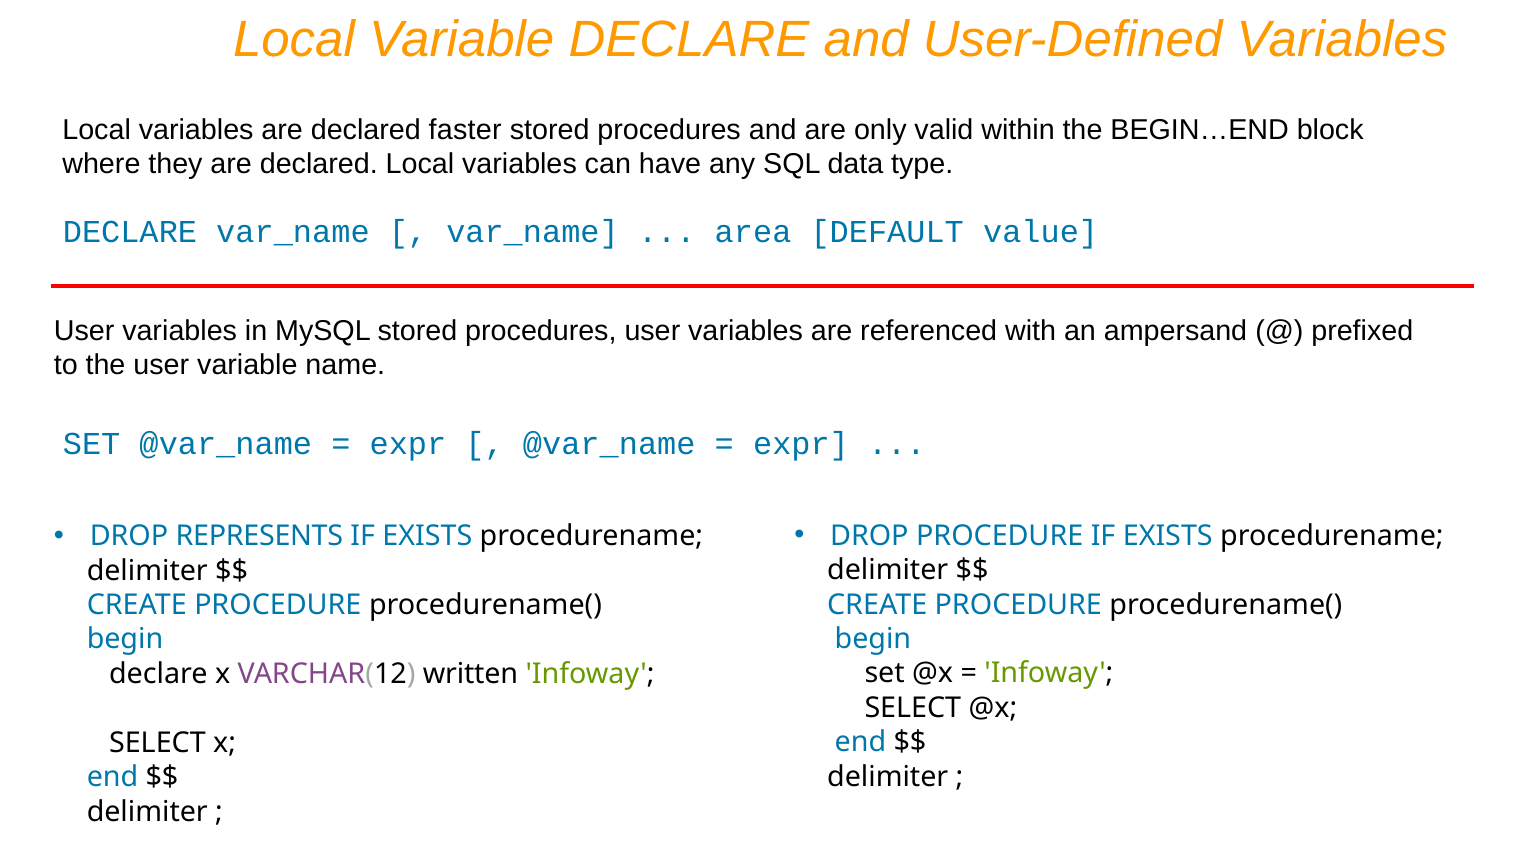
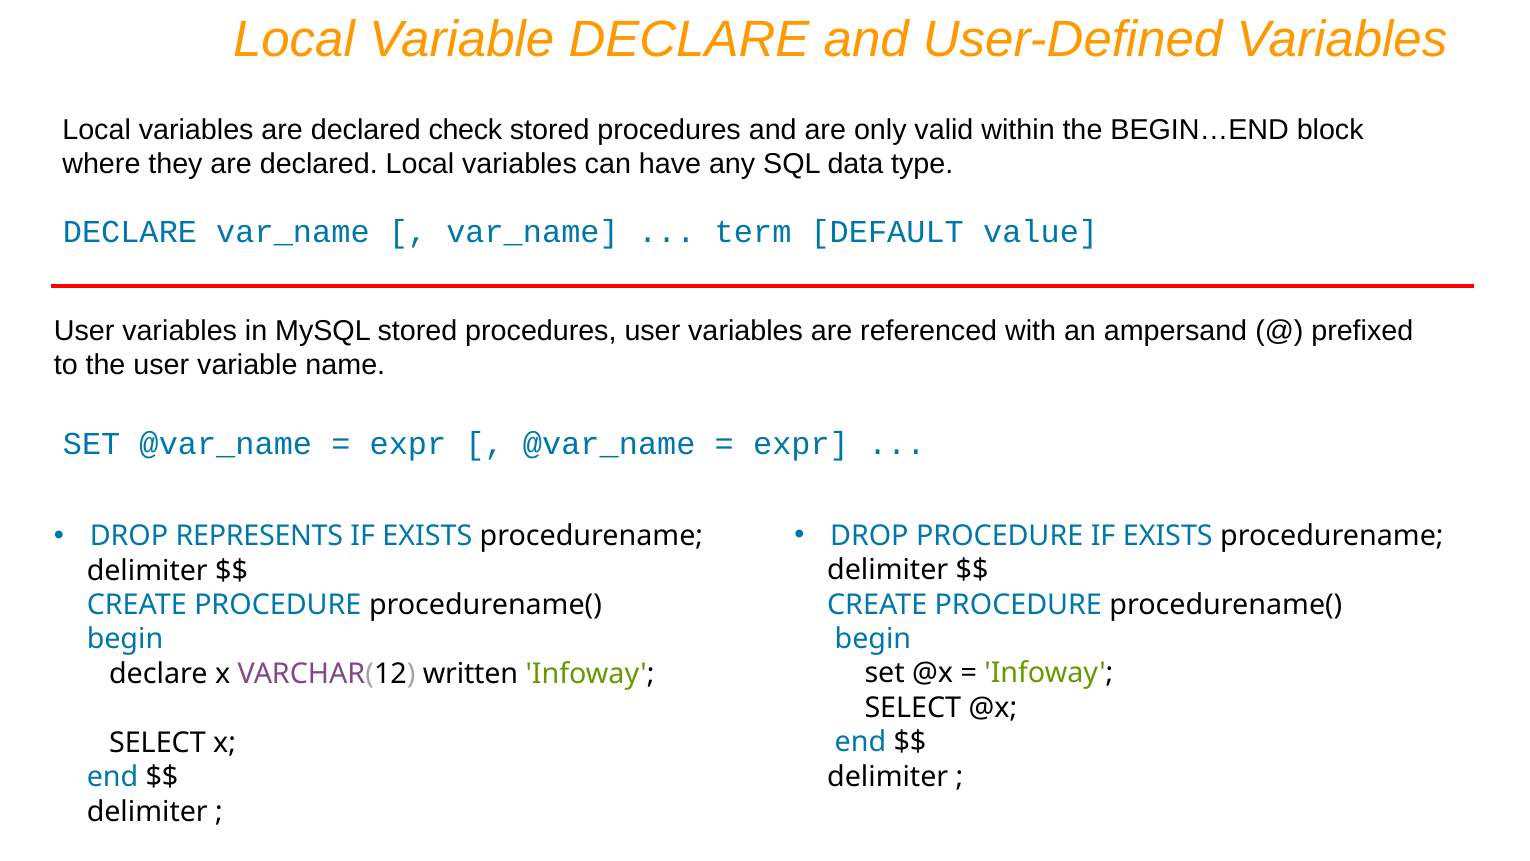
faster: faster -> check
area: area -> term
